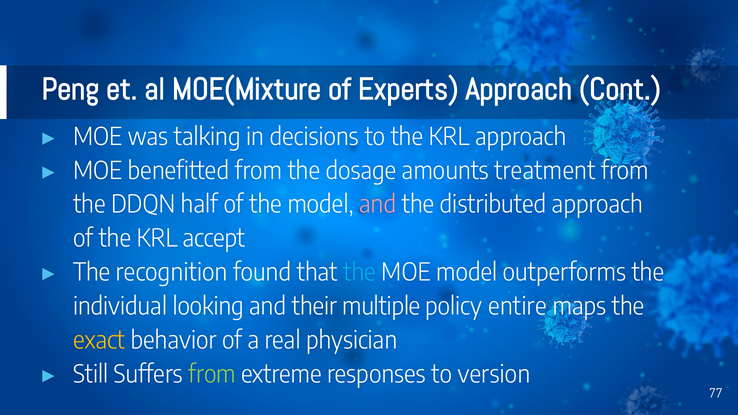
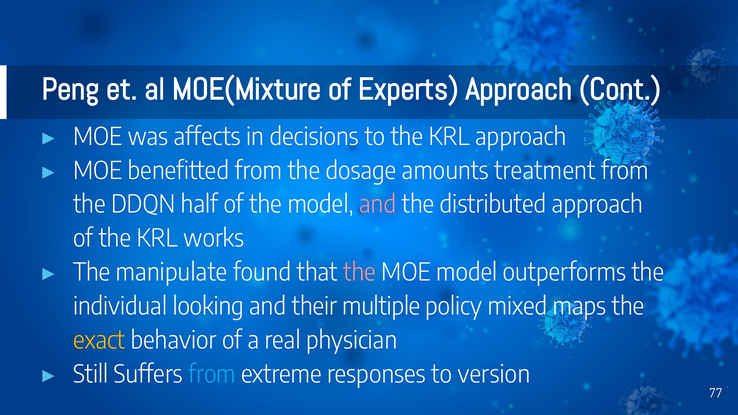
talking: talking -> affects
accept: accept -> works
recognition: recognition -> manipulate
the at (360, 273) colour: light blue -> pink
entire: entire -> mixed
from at (212, 375) colour: light green -> light blue
